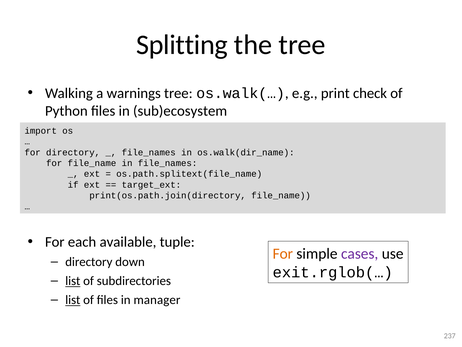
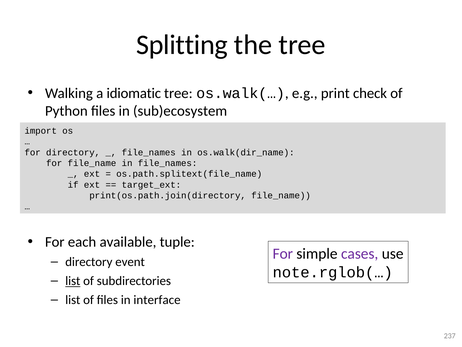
warnings: warnings -> idiomatic
For at (283, 253) colour: orange -> purple
down: down -> event
exit.rglob(…: exit.rglob(… -> note.rglob(…
list at (73, 300) underline: present -> none
manager: manager -> interface
